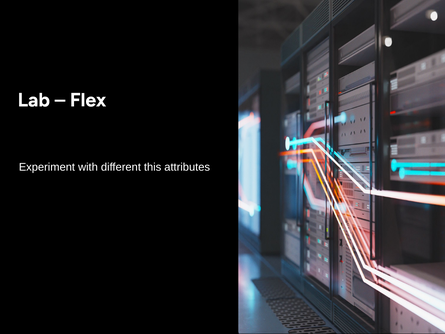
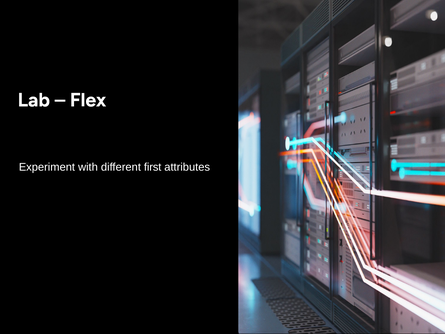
this: this -> first
